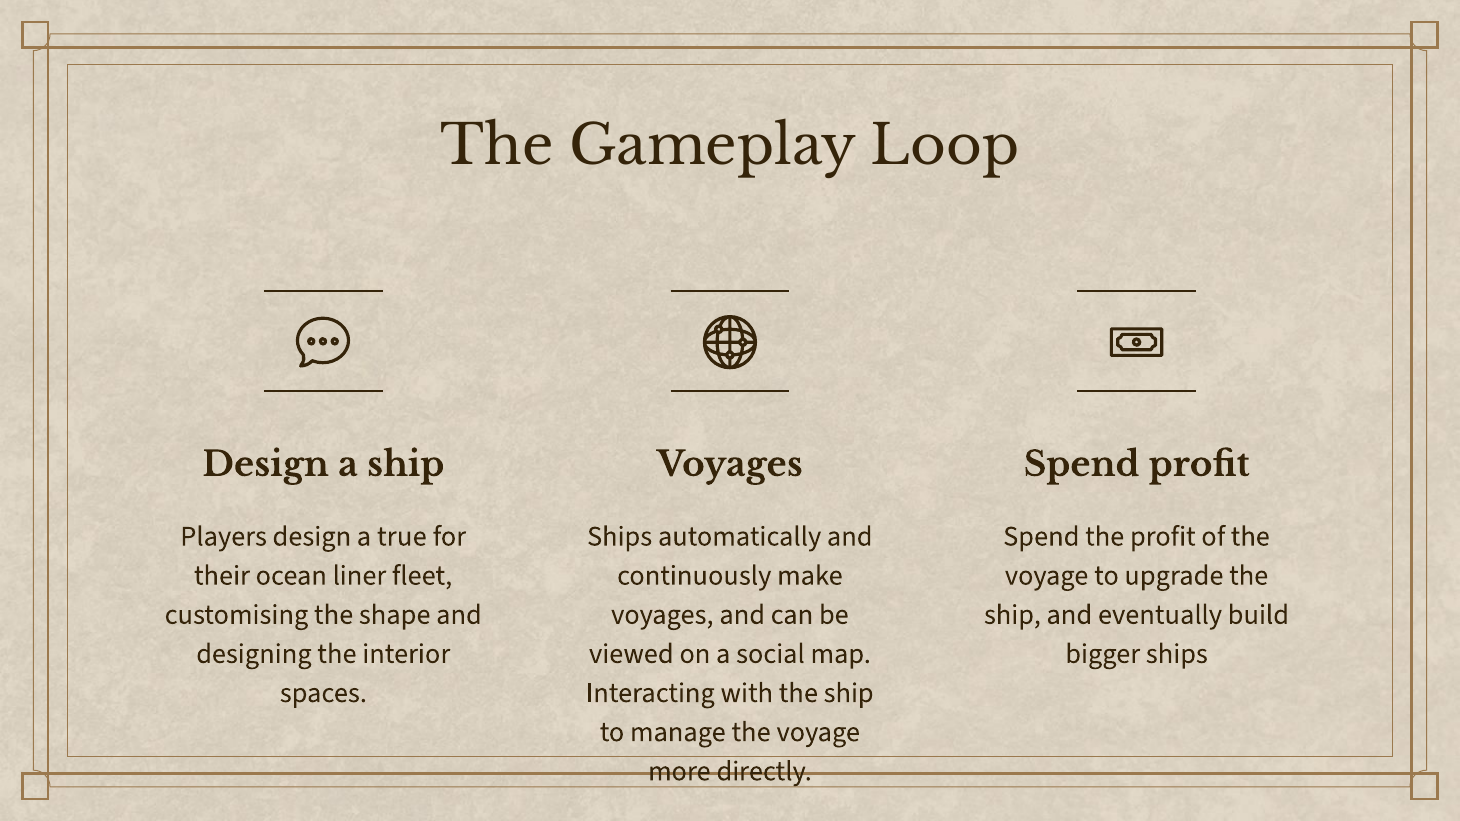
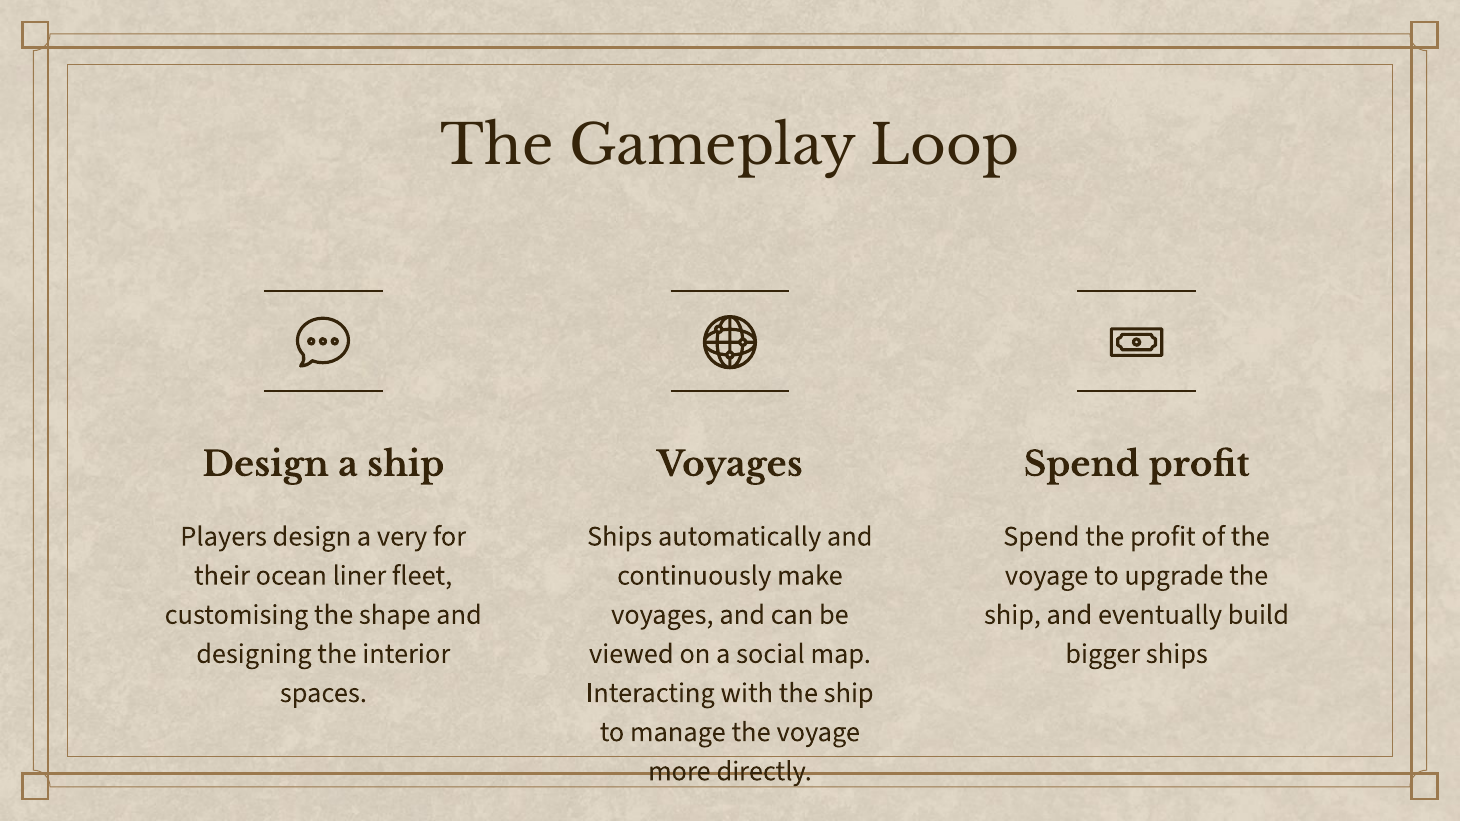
true: true -> very
